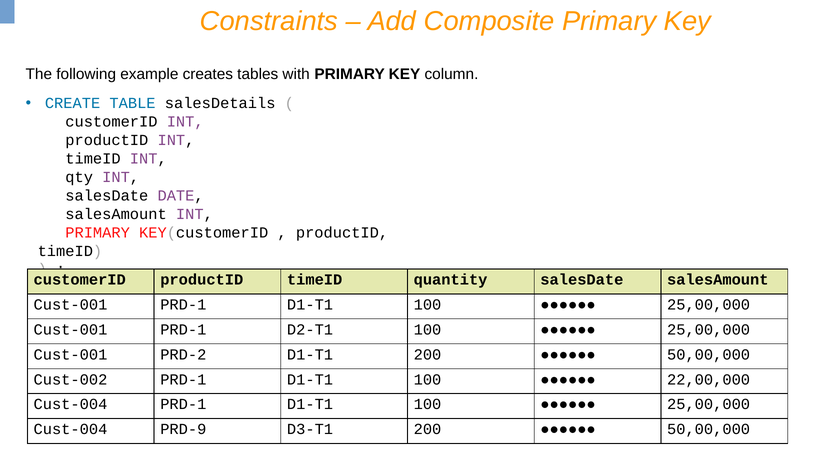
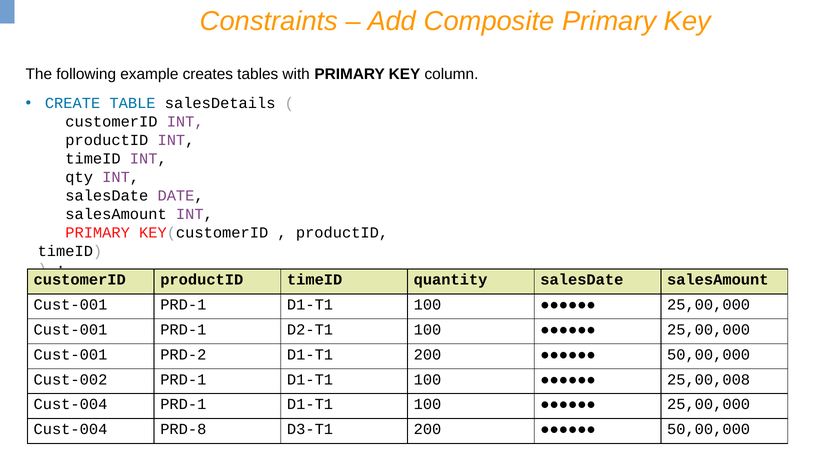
22,00,000: 22,00,000 -> 25,00,008
PRD-9: PRD-9 -> PRD-8
